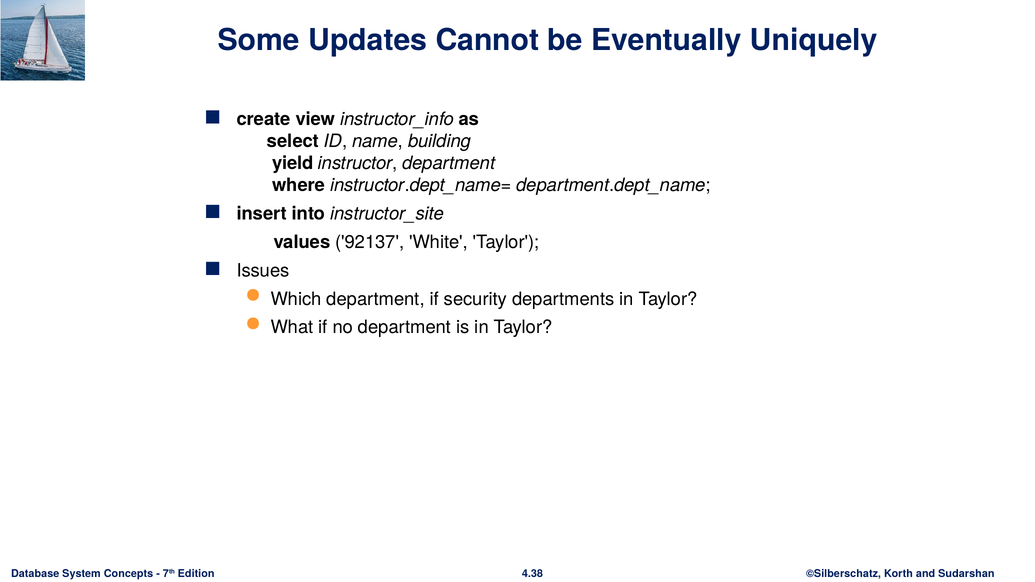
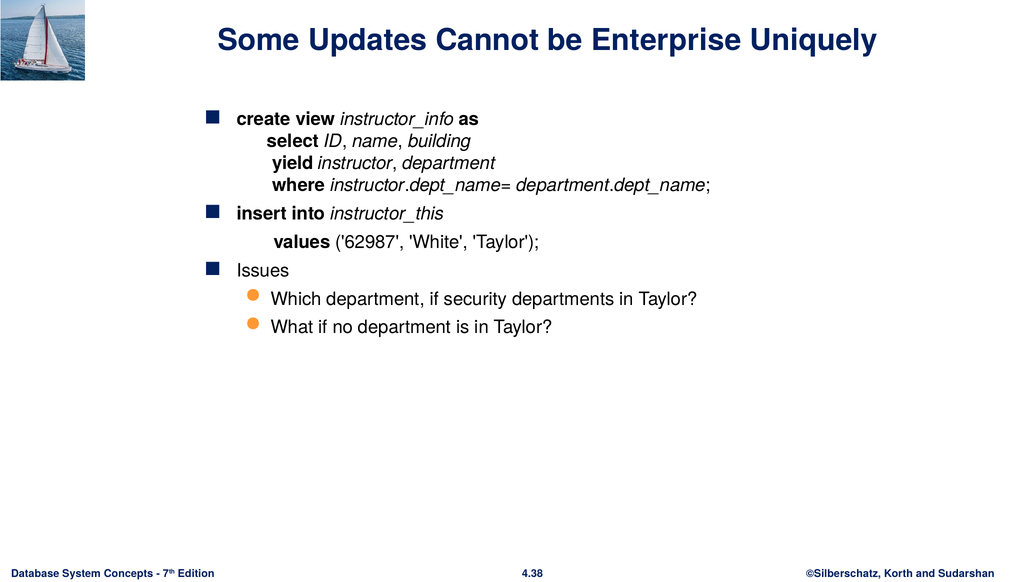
Eventually: Eventually -> Enterprise
instructor_site: instructor_site -> instructor_this
92137: 92137 -> 62987
